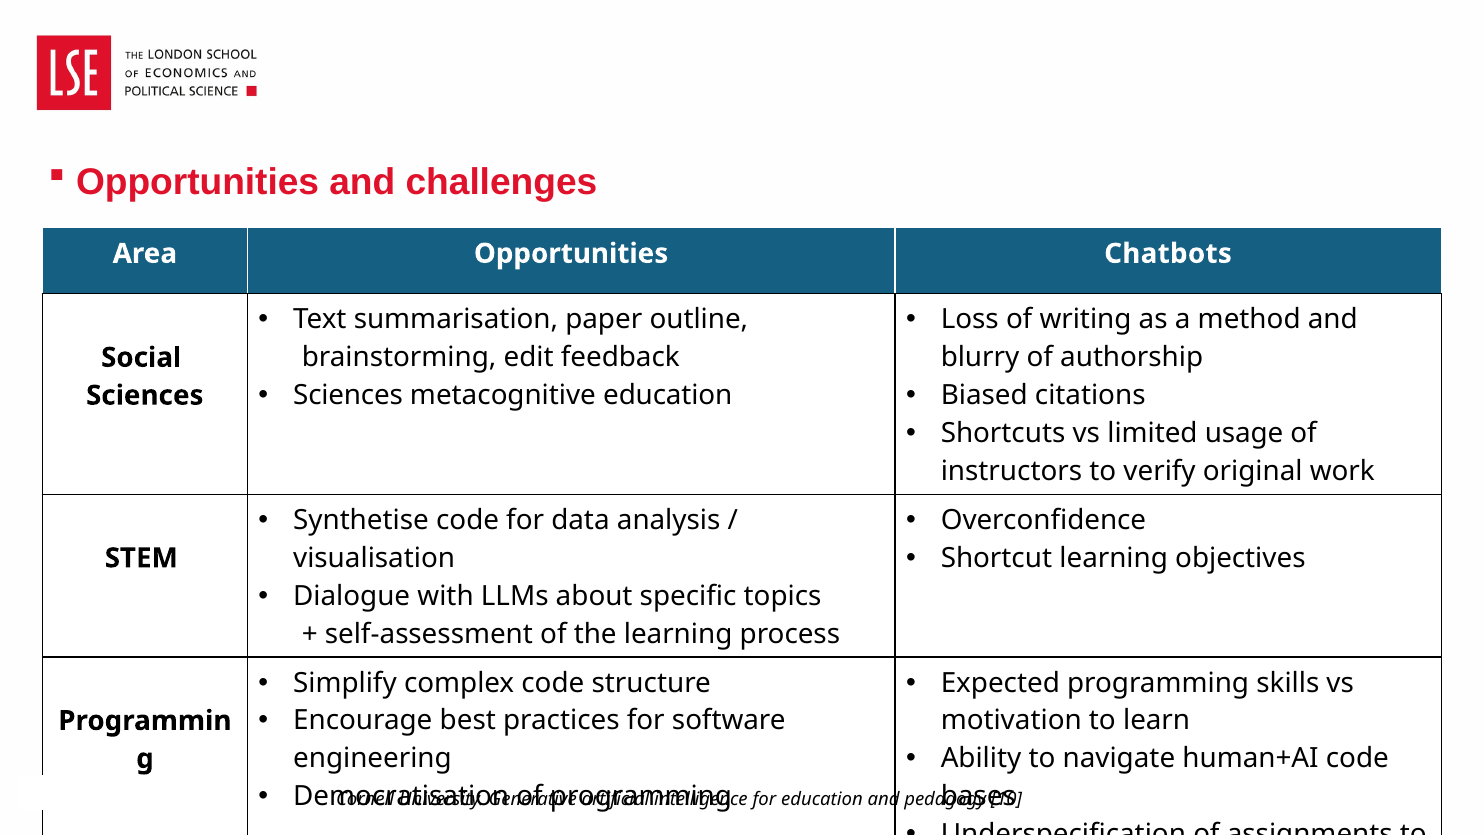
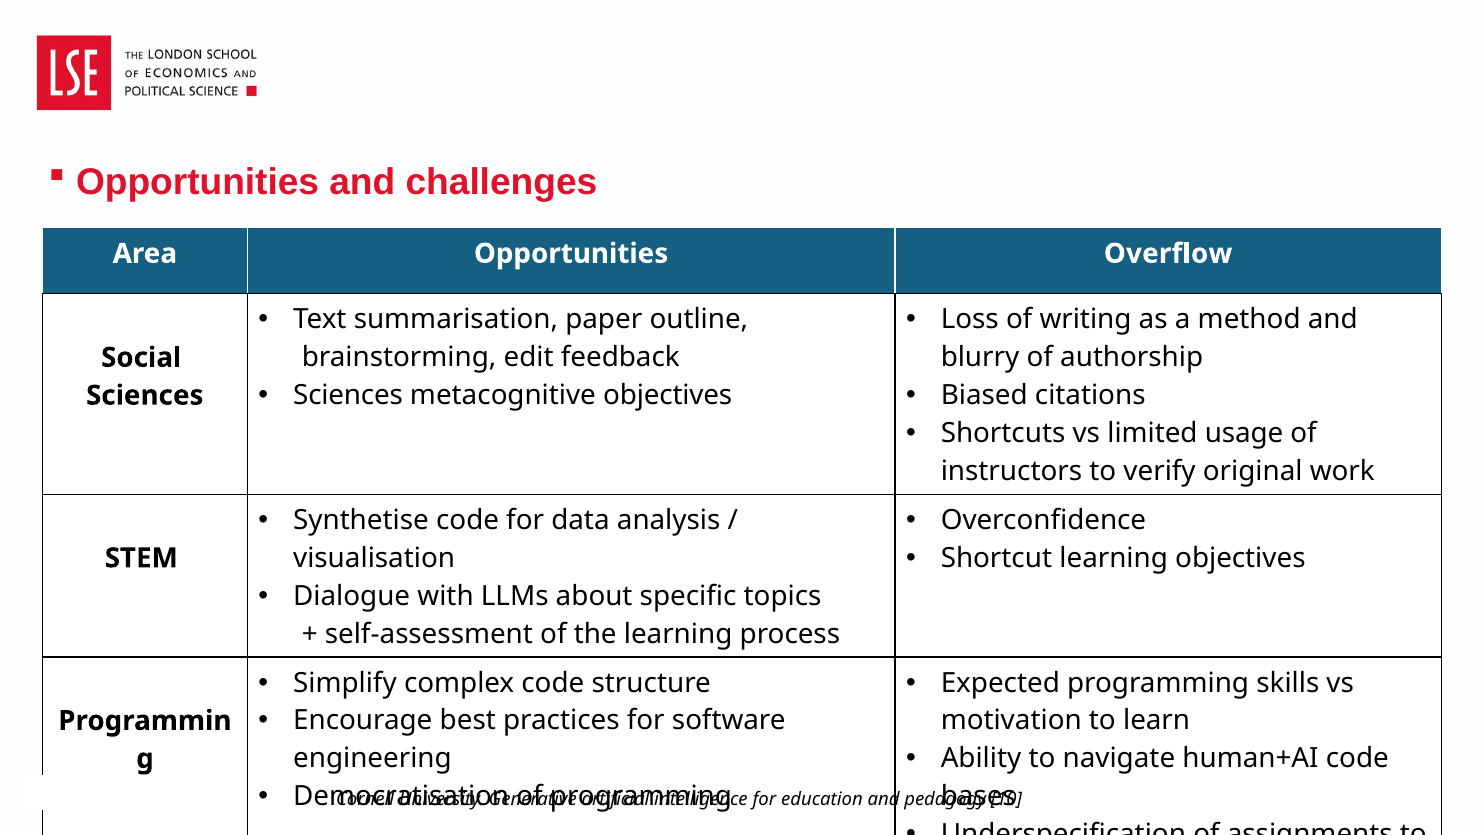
Chatbots: Chatbots -> Overflow
metacognitive education: education -> objectives
